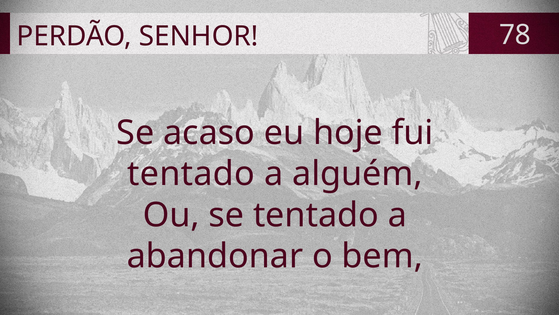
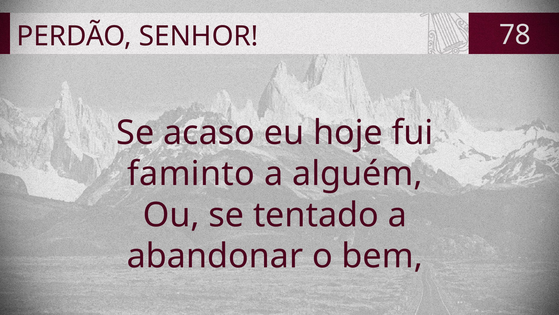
tentado at (191, 174): tentado -> faminto
